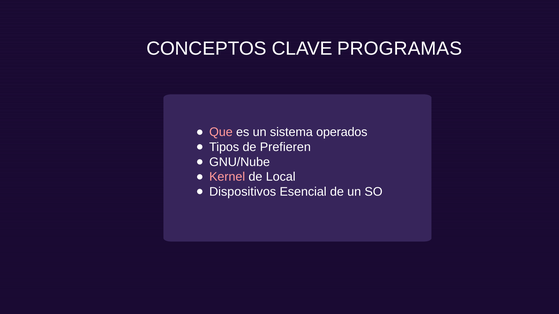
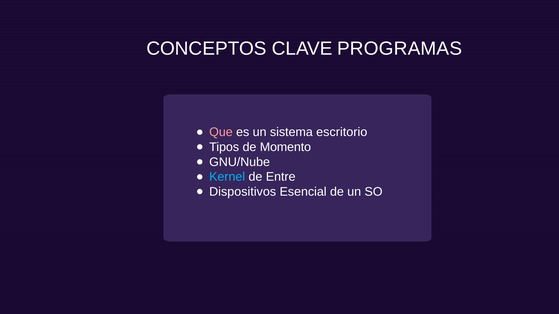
operados: operados -> escritorio
Prefieren: Prefieren -> Momento
Kernel colour: pink -> light blue
Local: Local -> Entre
